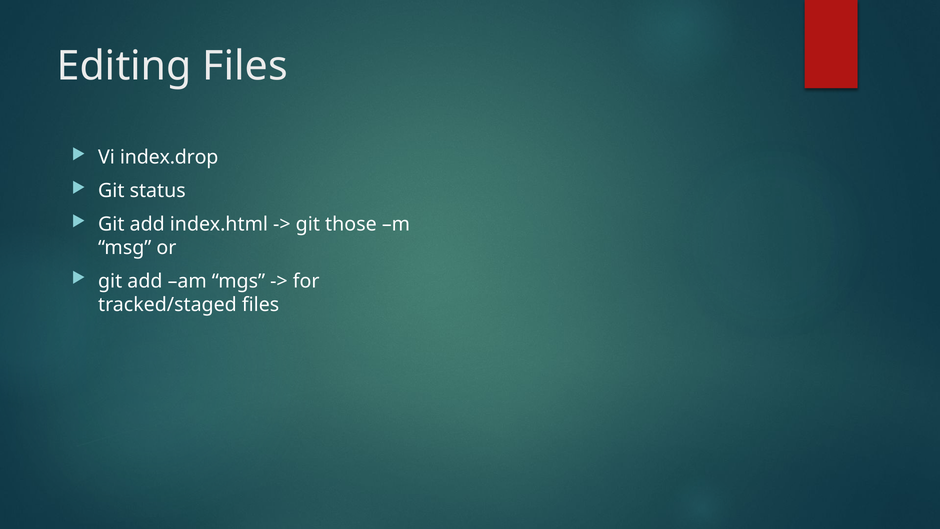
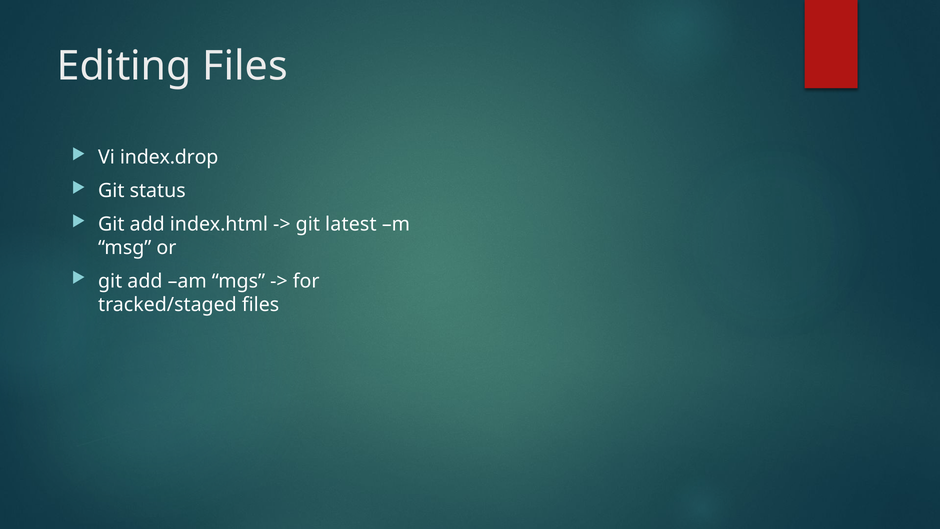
those: those -> latest
